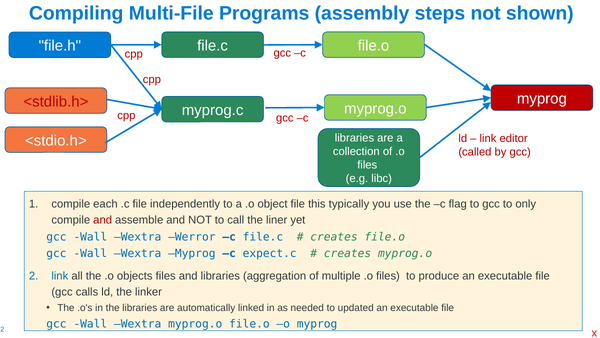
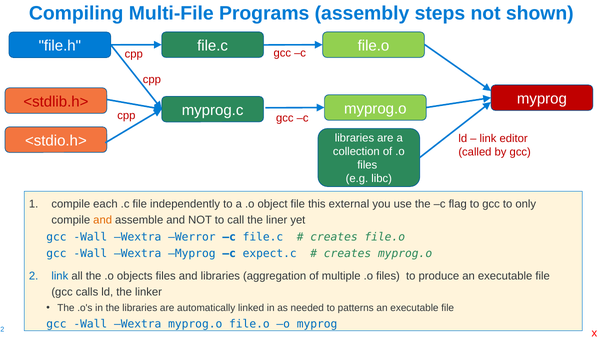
typically: typically -> external
and at (103, 220) colour: red -> orange
updated: updated -> patterns
